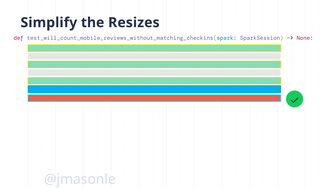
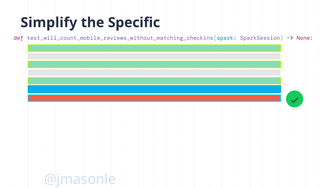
Resizes: Resizes -> Specific
